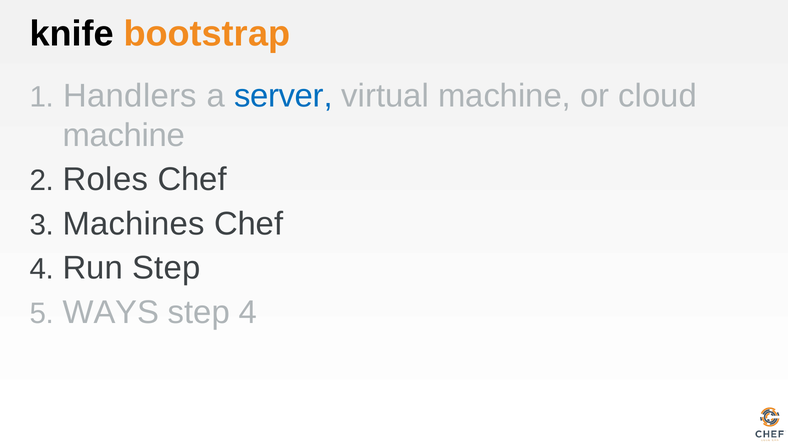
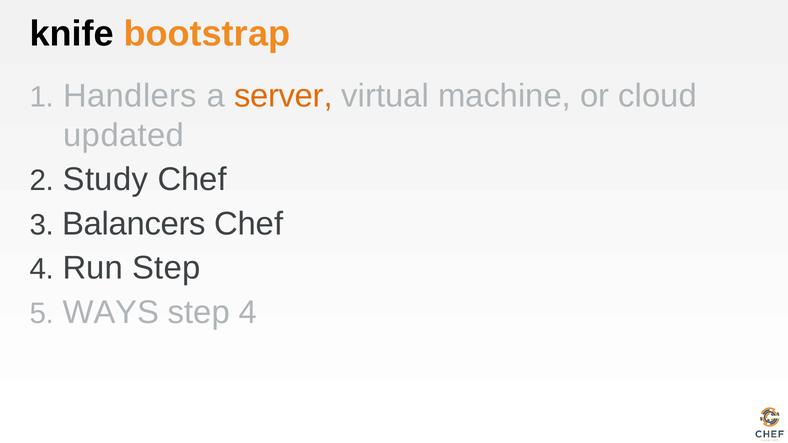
server colour: blue -> orange
machine at (124, 135): machine -> updated
Roles: Roles -> Study
Machines: Machines -> Balancers
